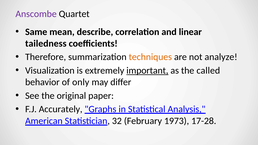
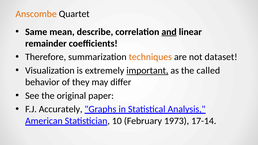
Anscombe colour: purple -> orange
and underline: none -> present
tailedness: tailedness -> remainder
analyze: analyze -> dataset
only: only -> they
32: 32 -> 10
17-28: 17-28 -> 17-14
